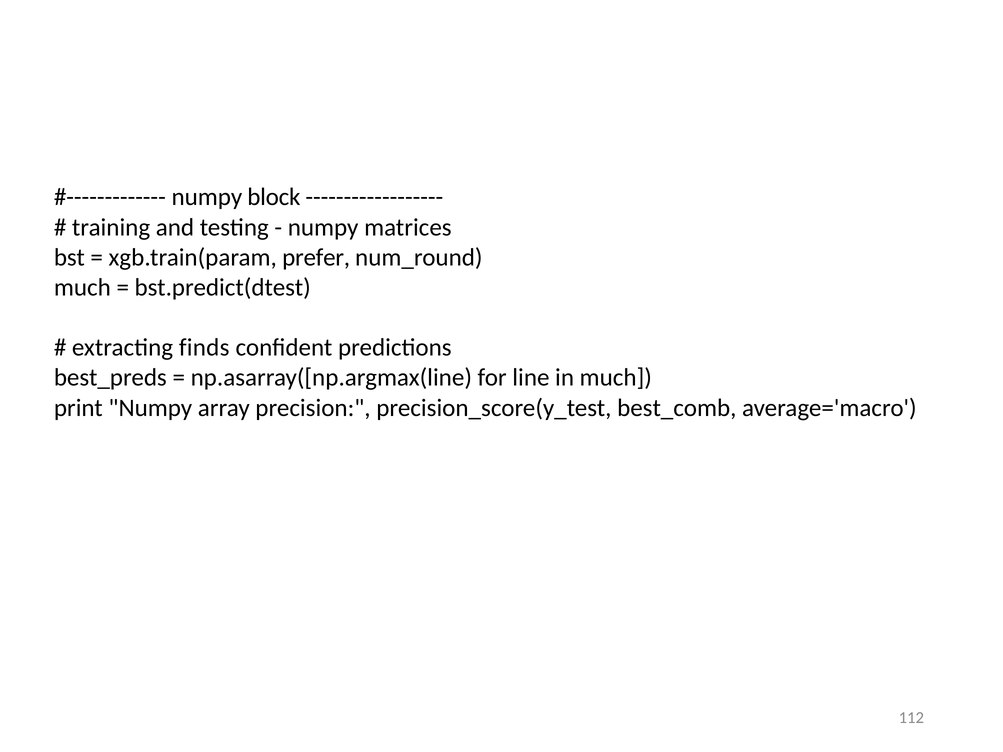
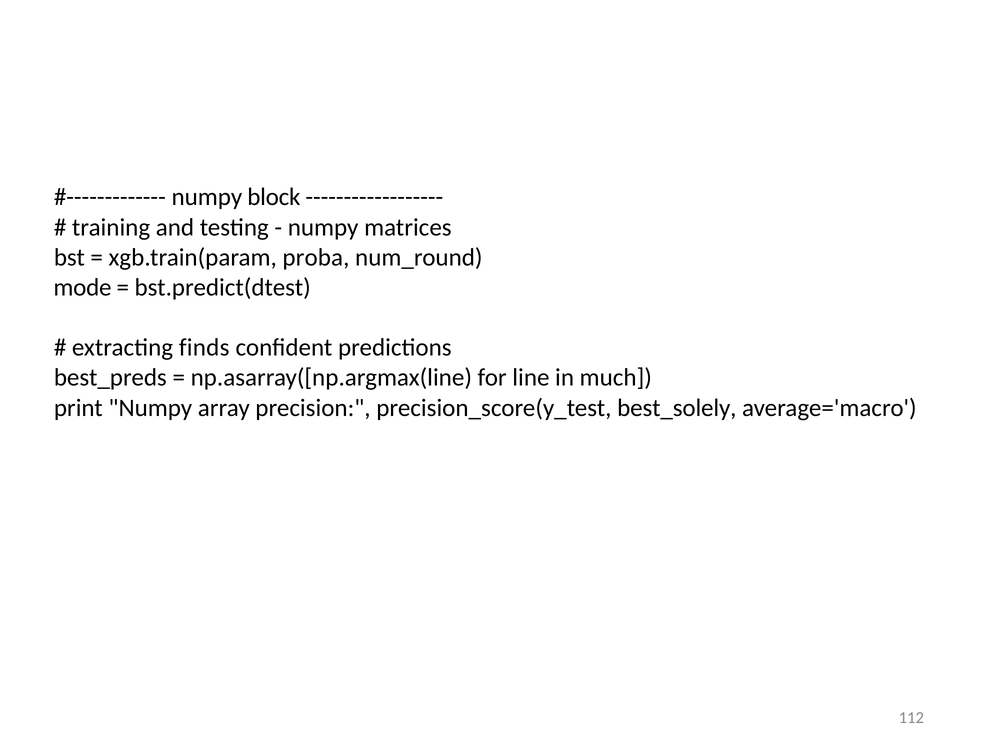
prefer: prefer -> proba
much at (82, 288): much -> mode
best_comb: best_comb -> best_solely
